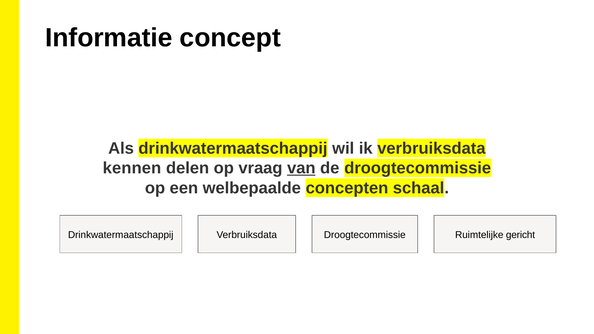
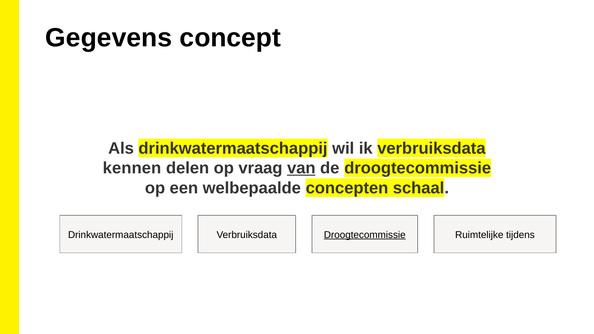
Informatie: Informatie -> Gegevens
Droogtecommissie at (365, 235) underline: none -> present
gericht: gericht -> tijdens
